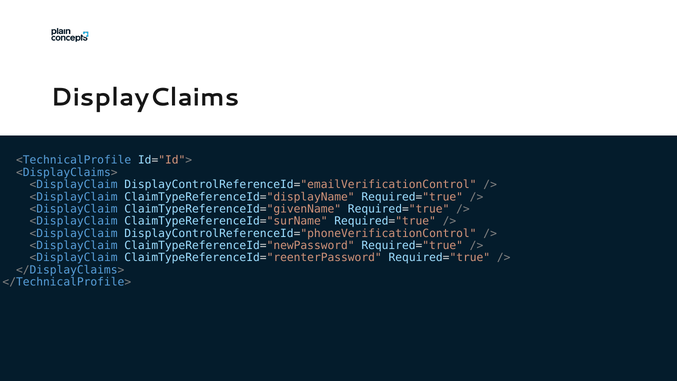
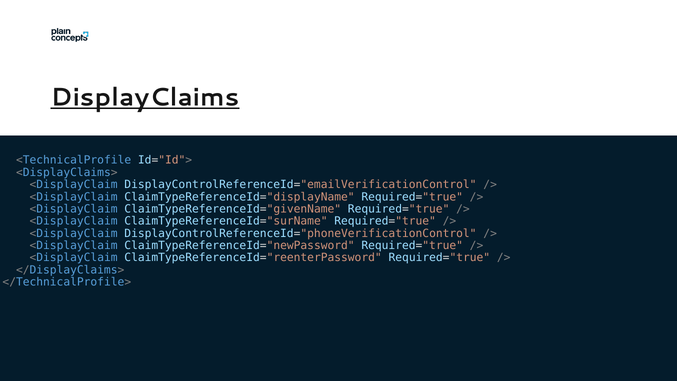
DisplayClaims underline: none -> present
